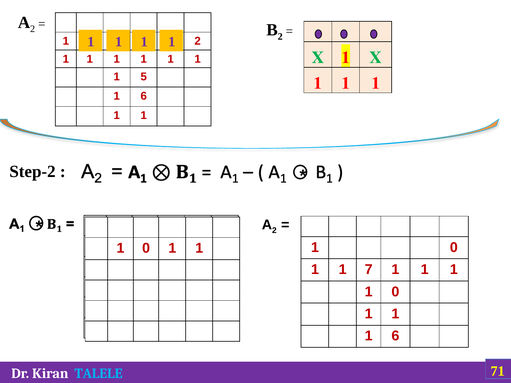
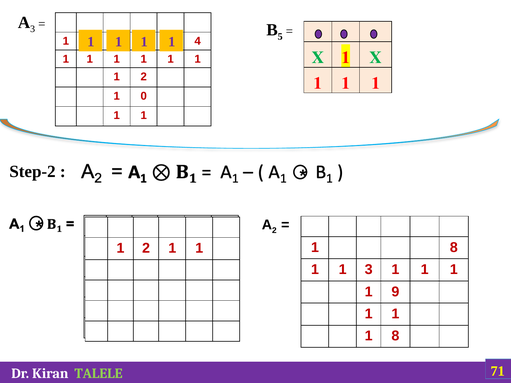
2 at (33, 29): 2 -> 3
2 at (280, 37): 2 -> 5
2 at (198, 41): 2 -> 4
5 at (144, 77): 5 -> 2
6 at (144, 96): 6 -> 0
0 at (454, 248): 0 -> 8
0 at (146, 248): 0 -> 2
1 7: 7 -> 3
0 at (395, 292): 0 -> 9
6 at (395, 336): 6 -> 8
TALELE colour: light blue -> light green
